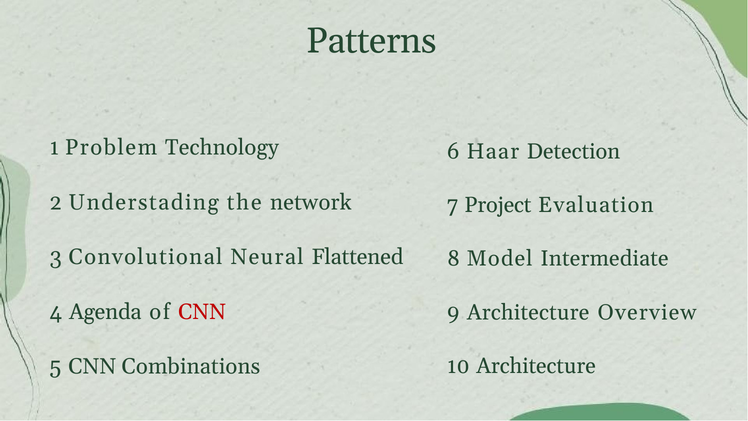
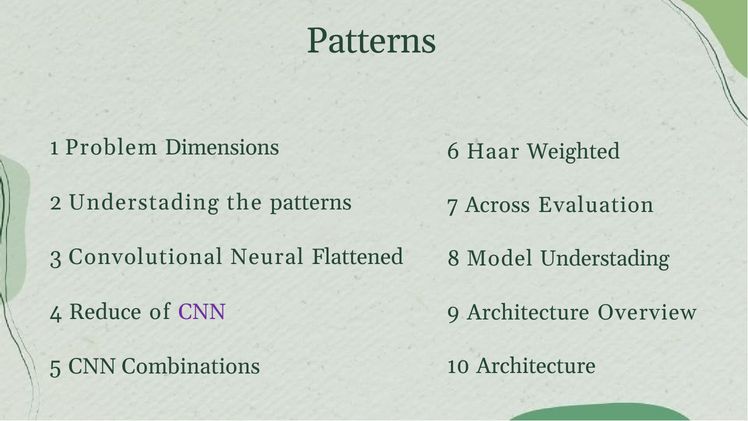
Technology: Technology -> Dimensions
Detection: Detection -> Weighted
the network: network -> patterns
Project: Project -> Across
Model Intermediate: Intermediate -> Understading
Agenda: Agenda -> Reduce
CNN at (202, 312) colour: red -> purple
